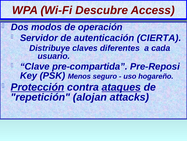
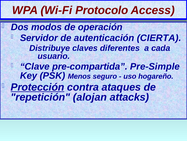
Descubre: Descubre -> Protocolo
Pre-Reposi: Pre-Reposi -> Pre-Simple
ataques underline: present -> none
